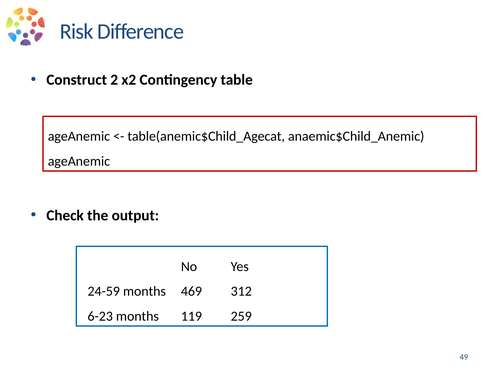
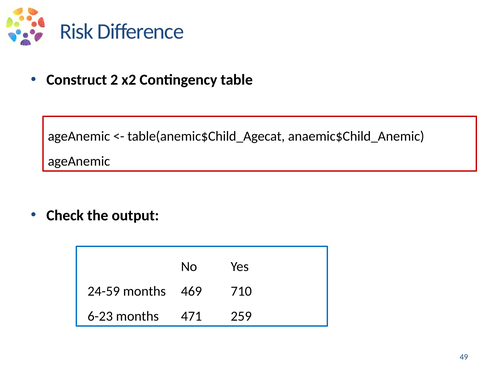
312: 312 -> 710
119: 119 -> 471
